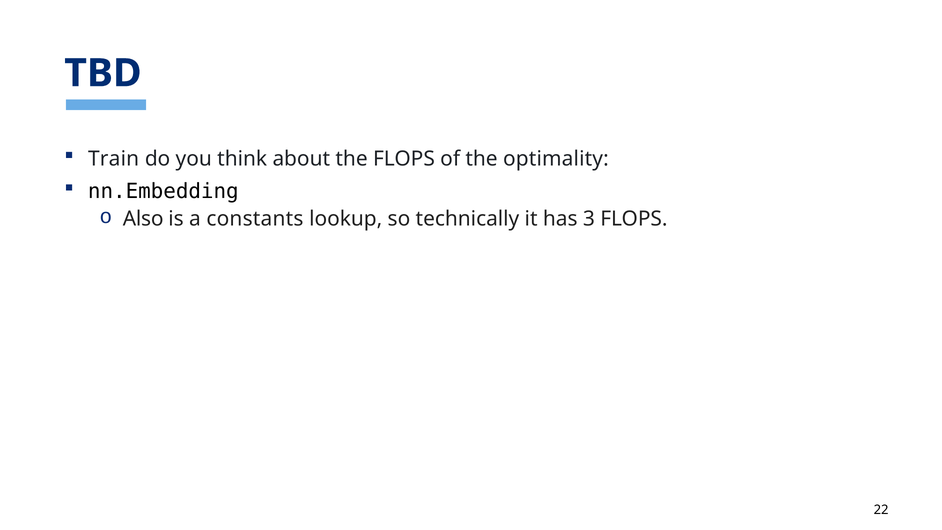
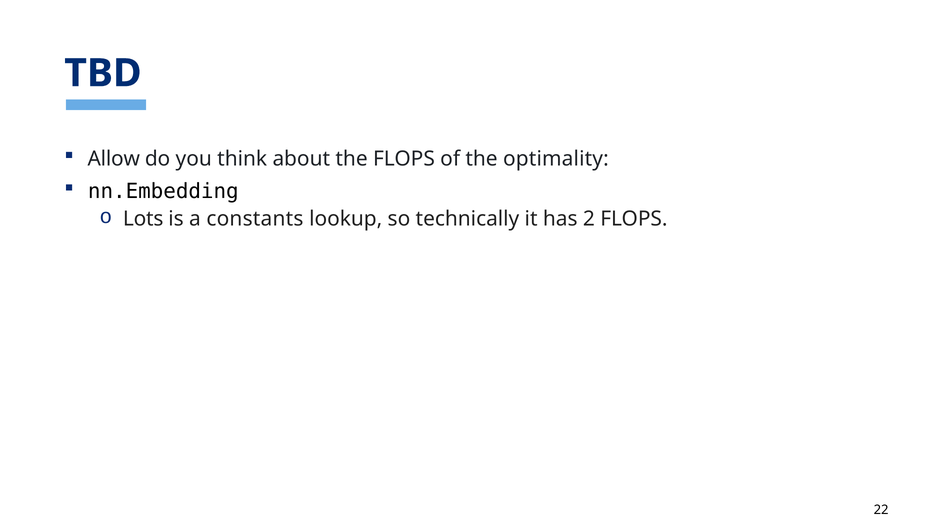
Train: Train -> Allow
Also: Also -> Lots
3: 3 -> 2
